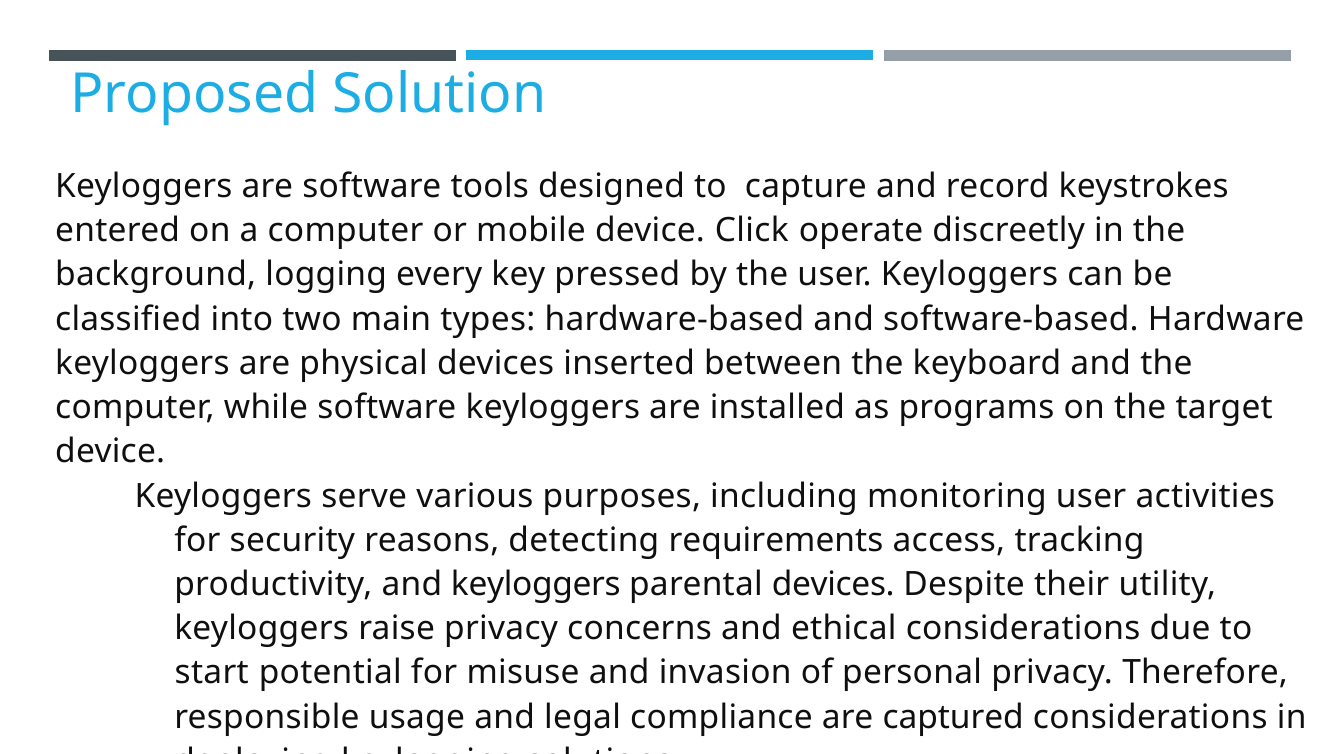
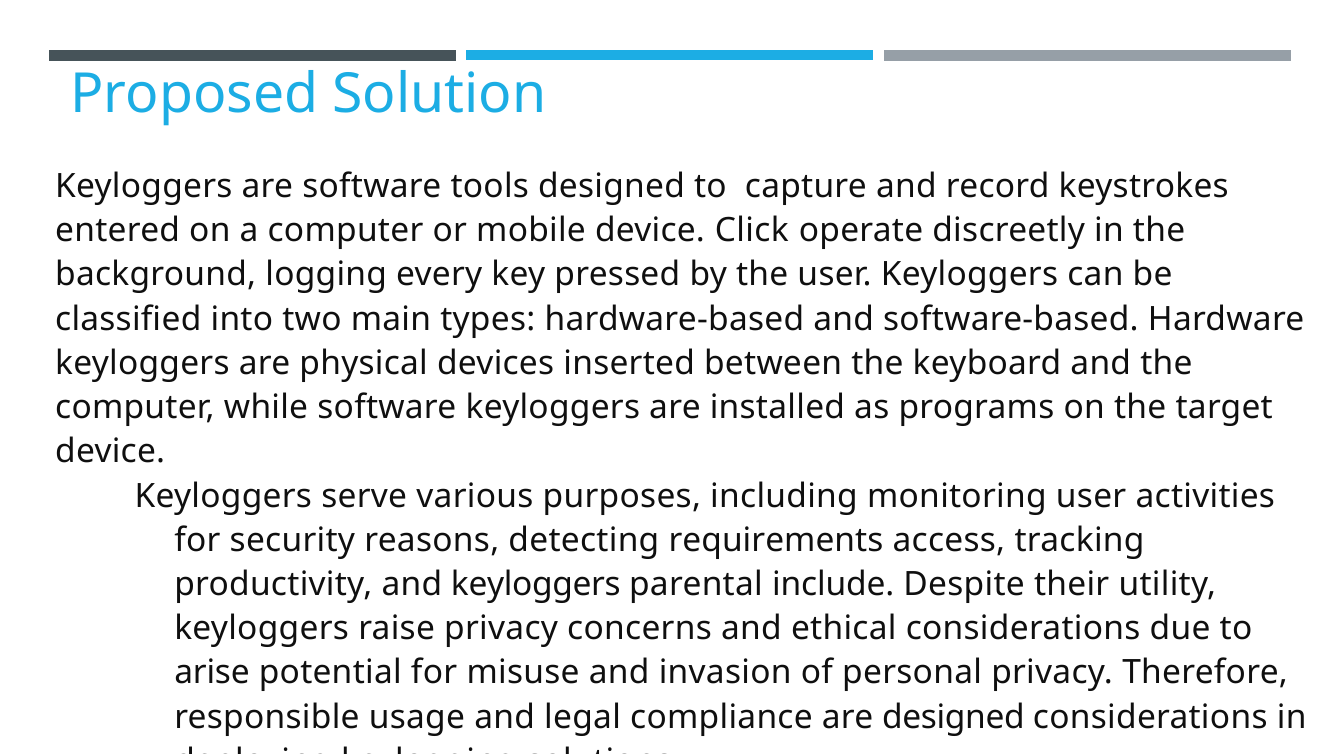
parental devices: devices -> include
start: start -> arise
are captured: captured -> designed
